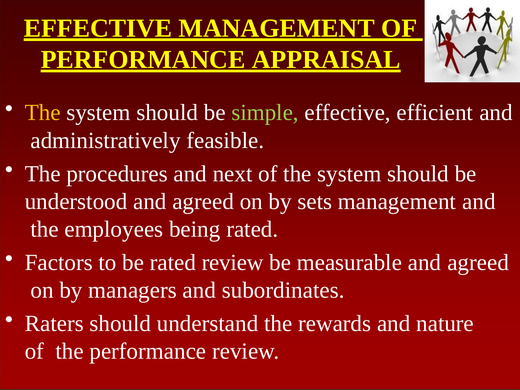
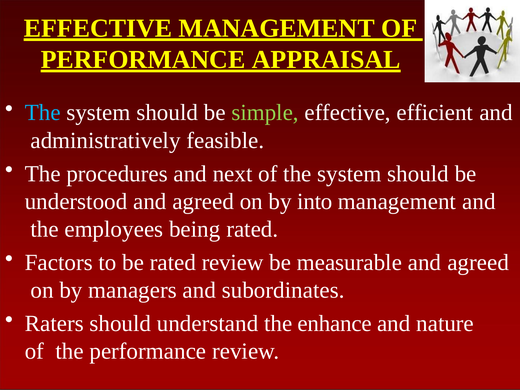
The at (43, 113) colour: yellow -> light blue
sets: sets -> into
rewards: rewards -> enhance
